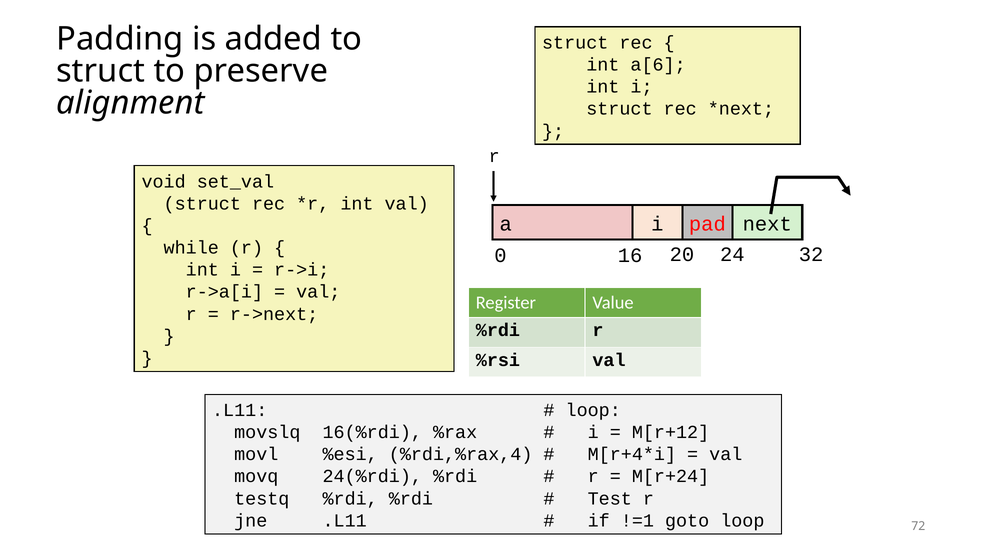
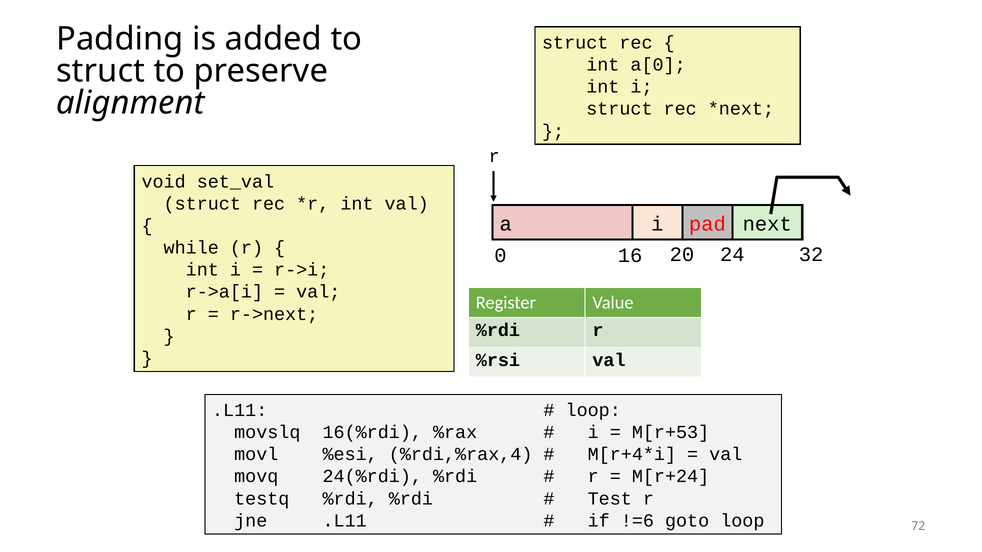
a[6: a[6 -> a[0
M[r+12: M[r+12 -> M[r+53
!=1: !=1 -> !=6
